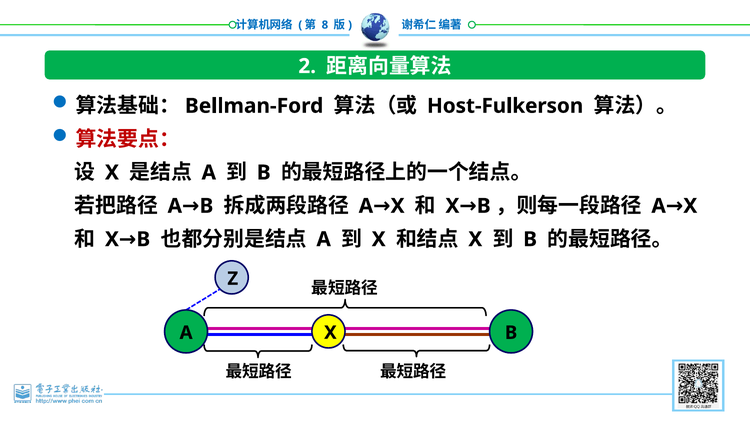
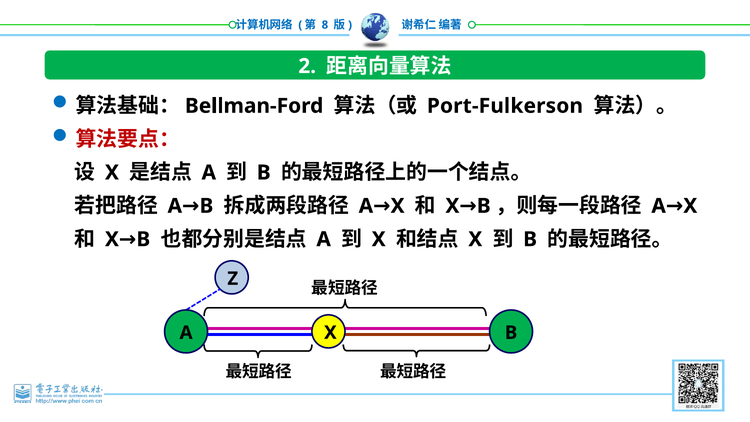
Host-Fulkerson: Host-Fulkerson -> Port-Fulkerson
